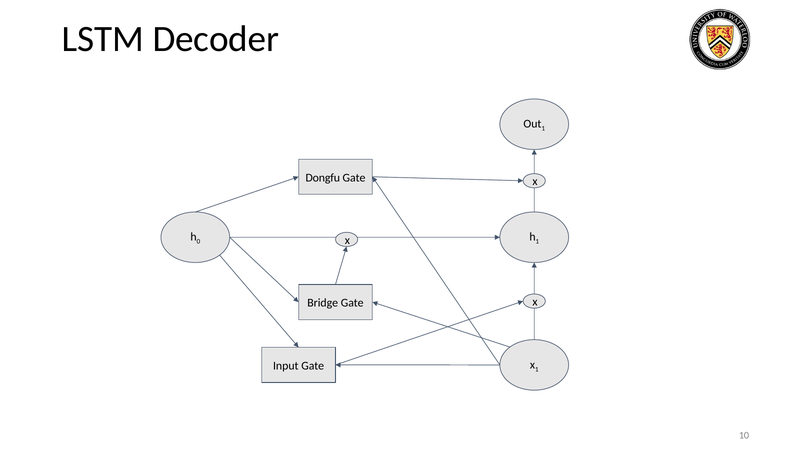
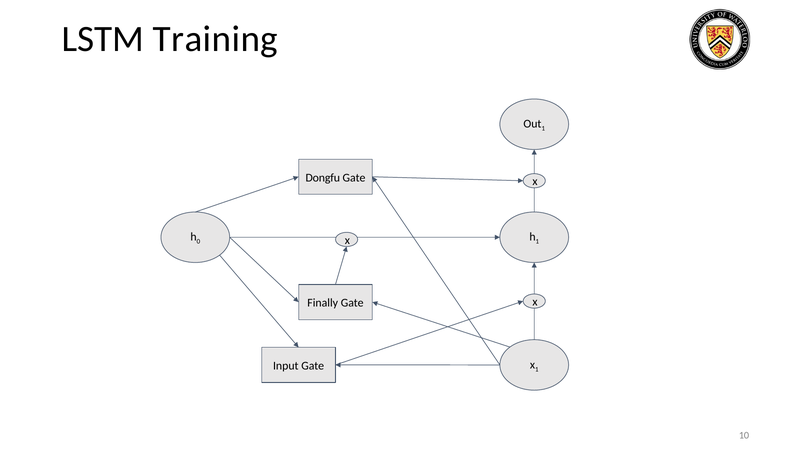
Decoder: Decoder -> Training
Bridge: Bridge -> Finally
